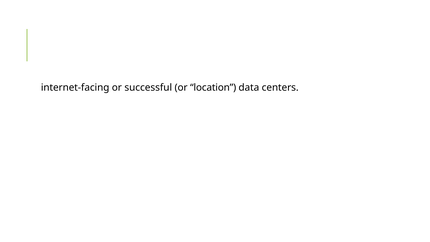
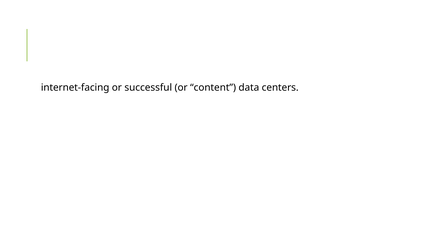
location: location -> content
